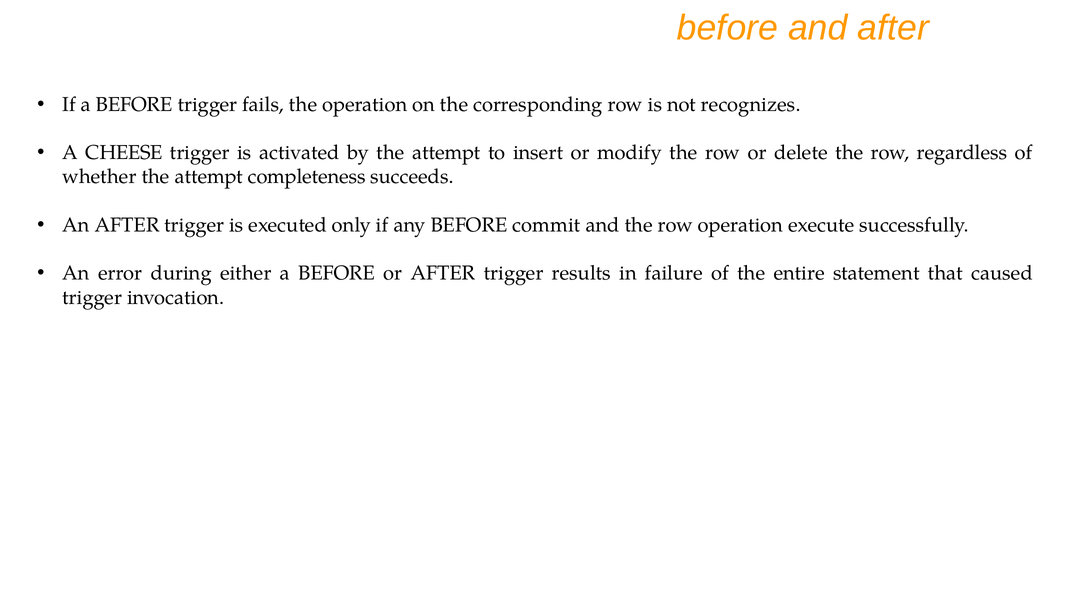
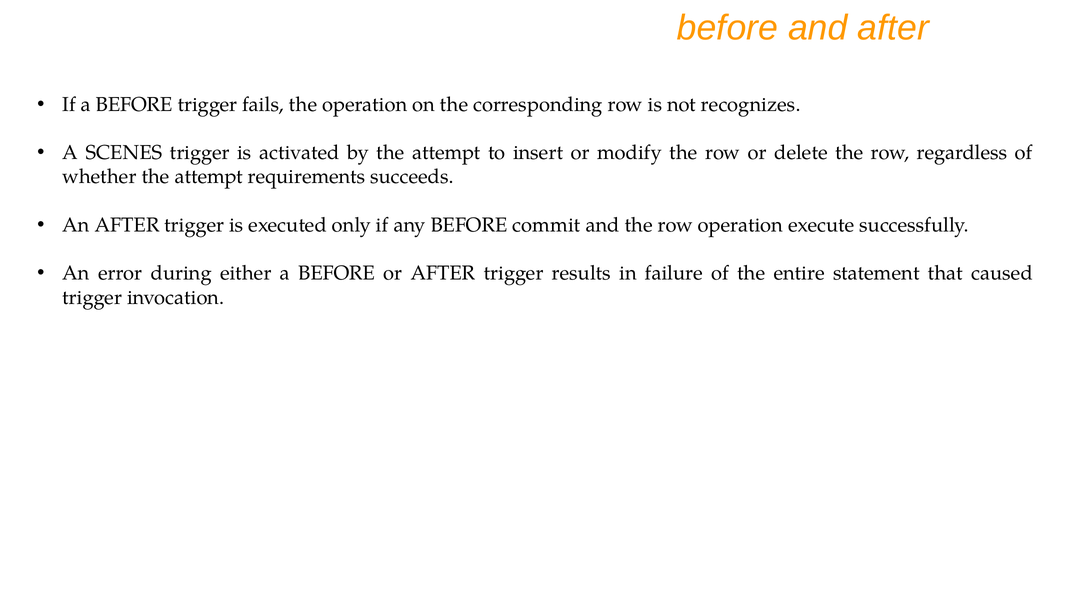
CHEESE: CHEESE -> SCENES
completeness: completeness -> requirements
